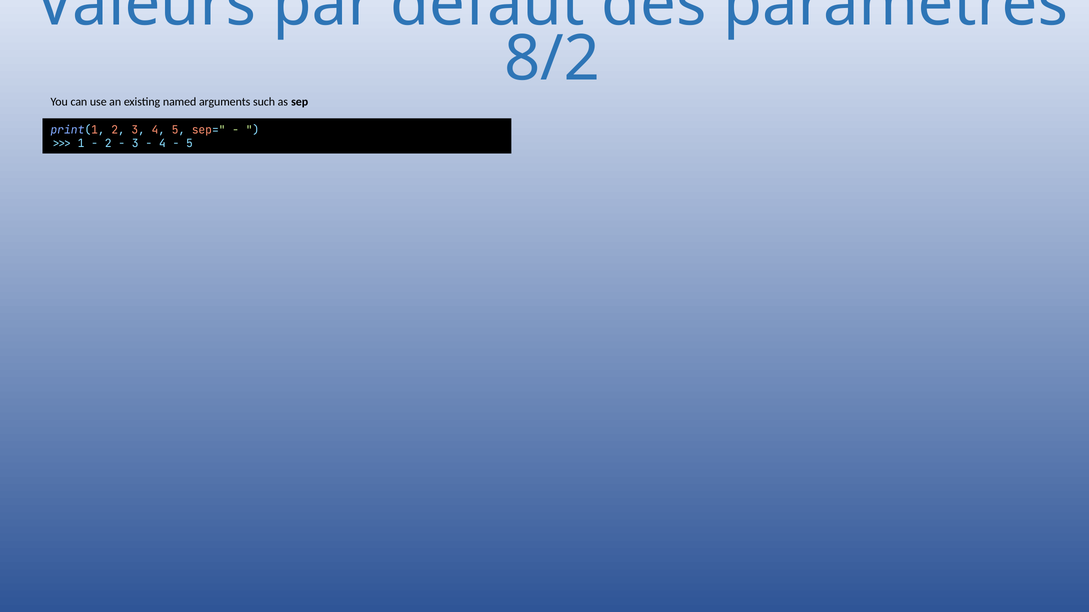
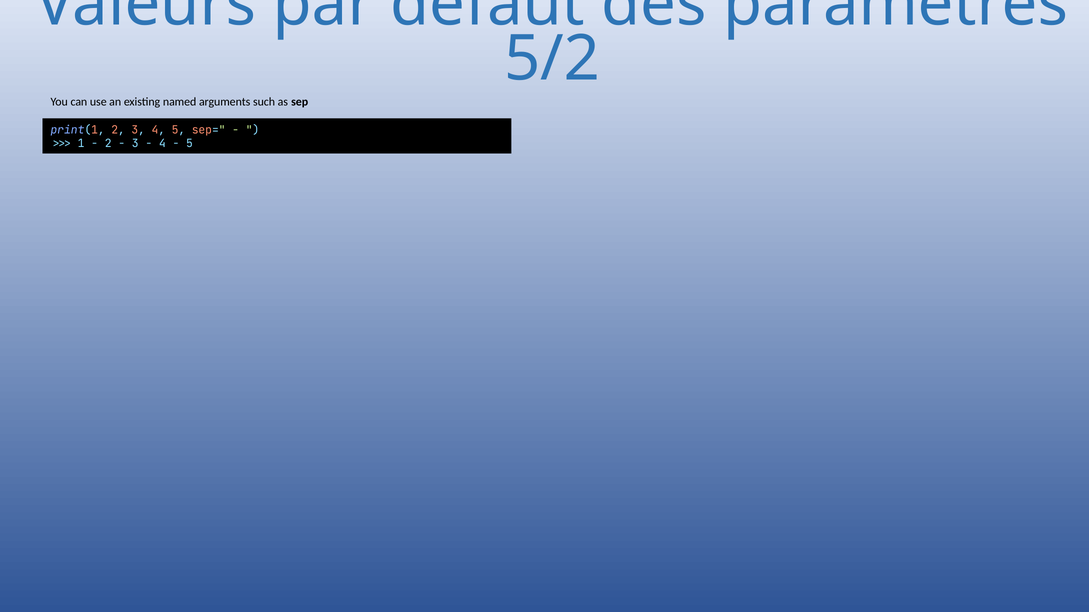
8/2: 8/2 -> 5/2
